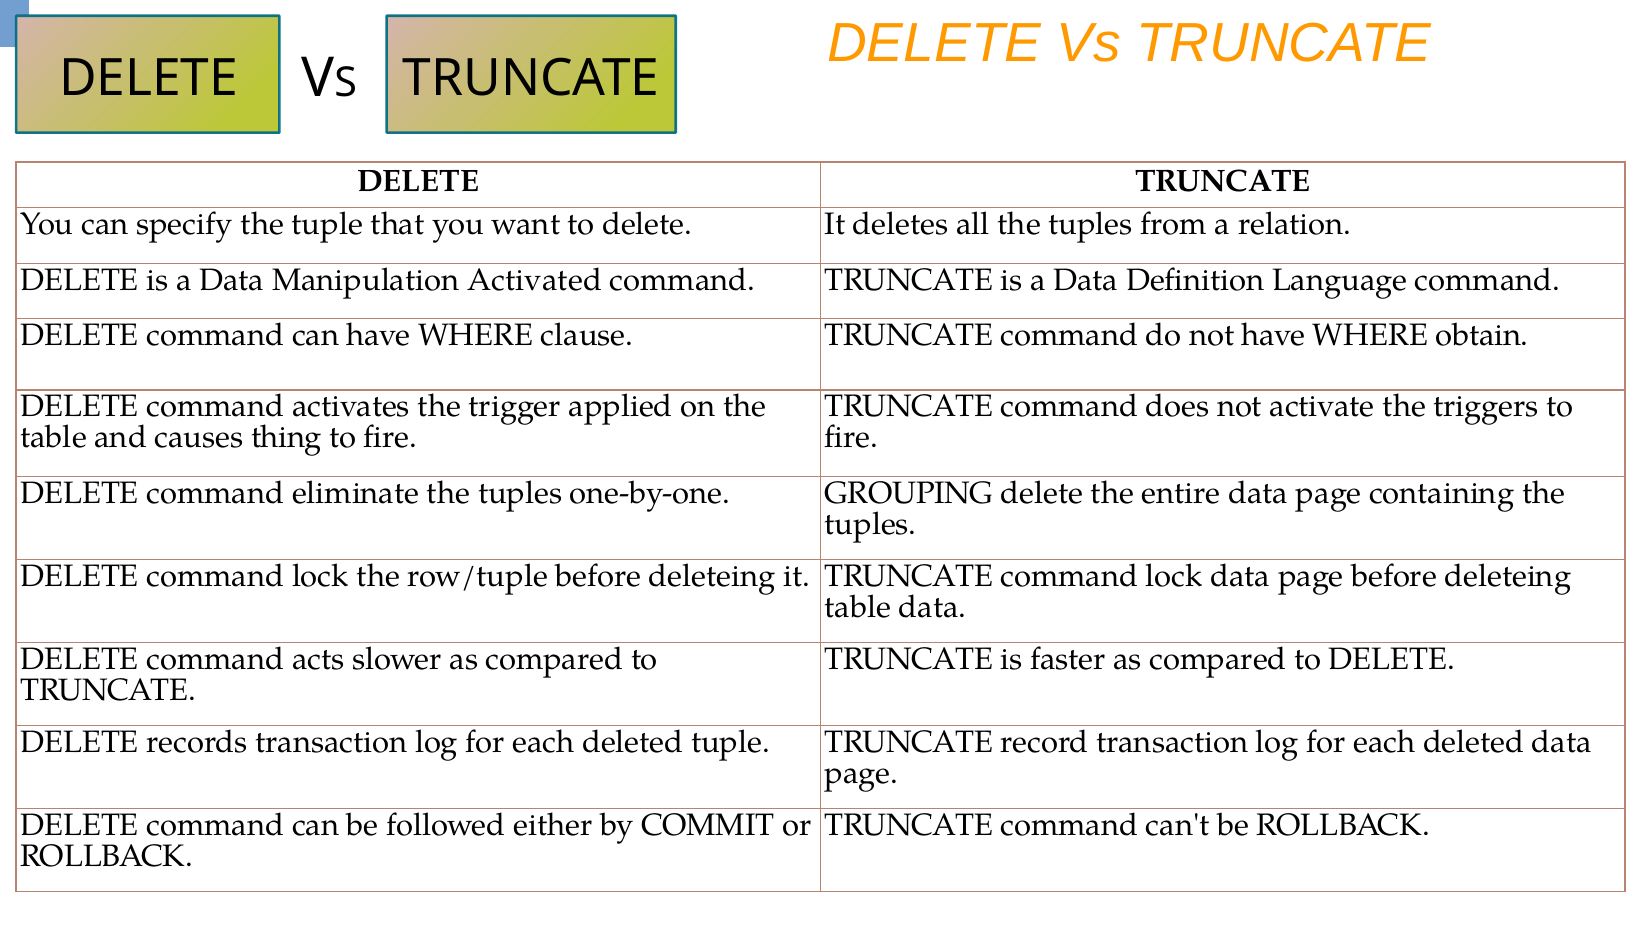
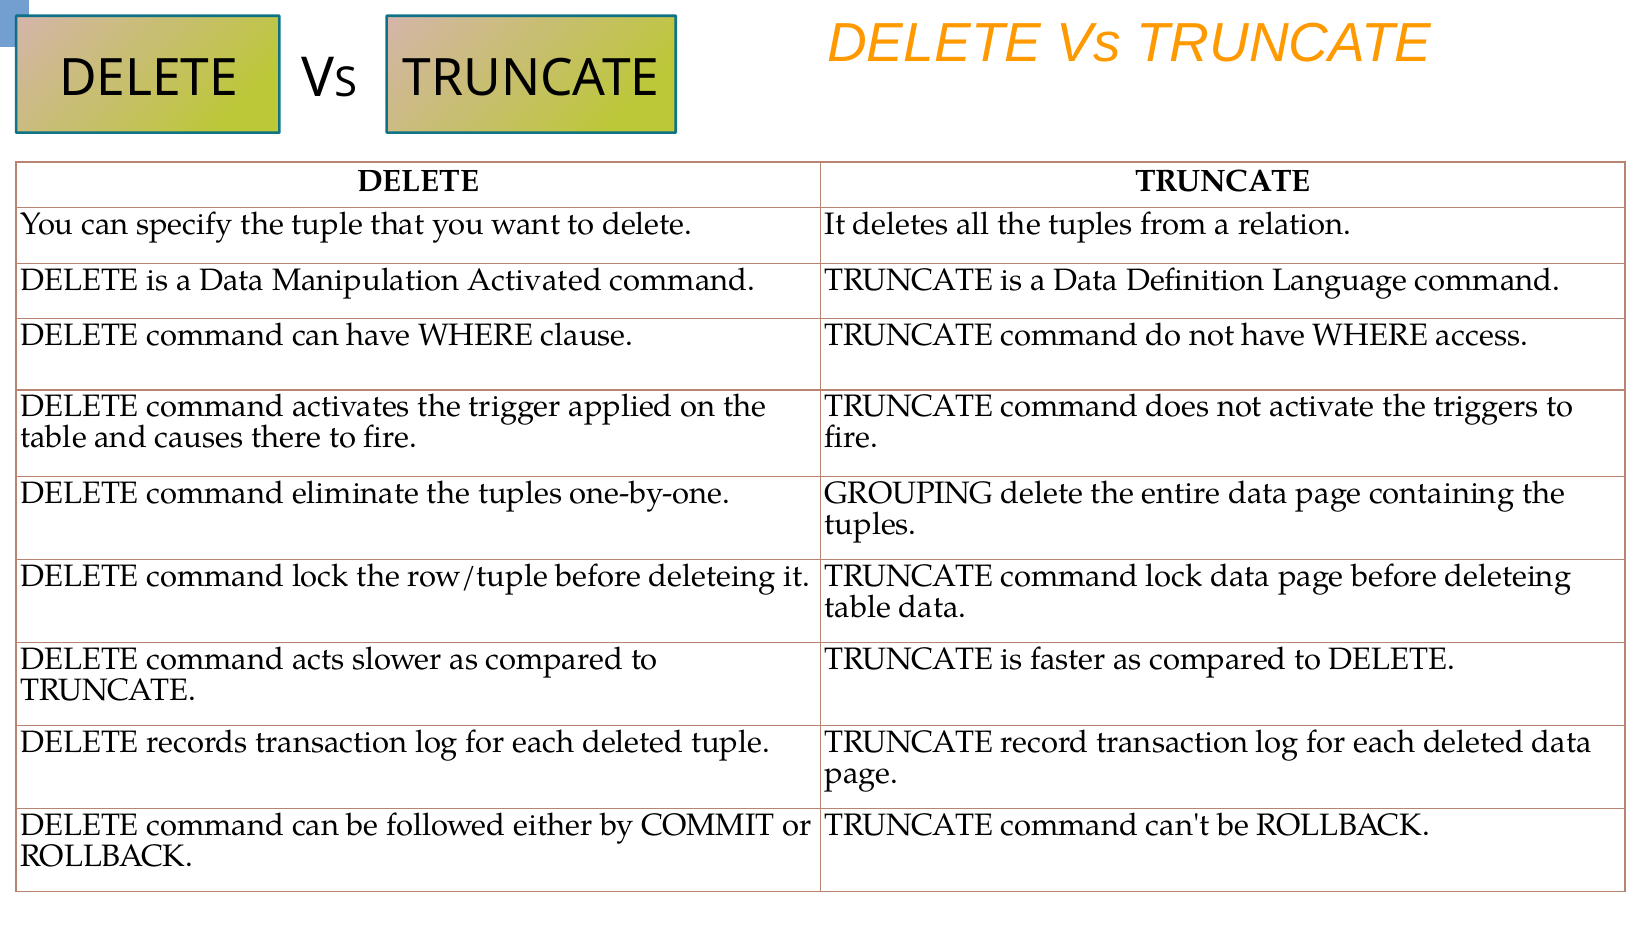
obtain: obtain -> access
thing: thing -> there
